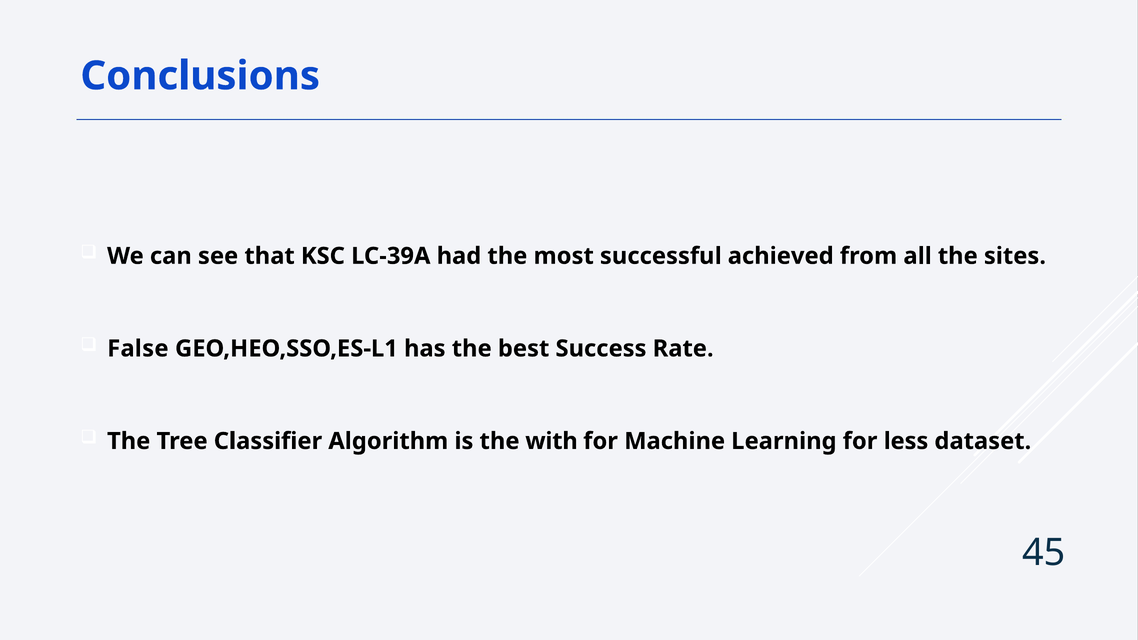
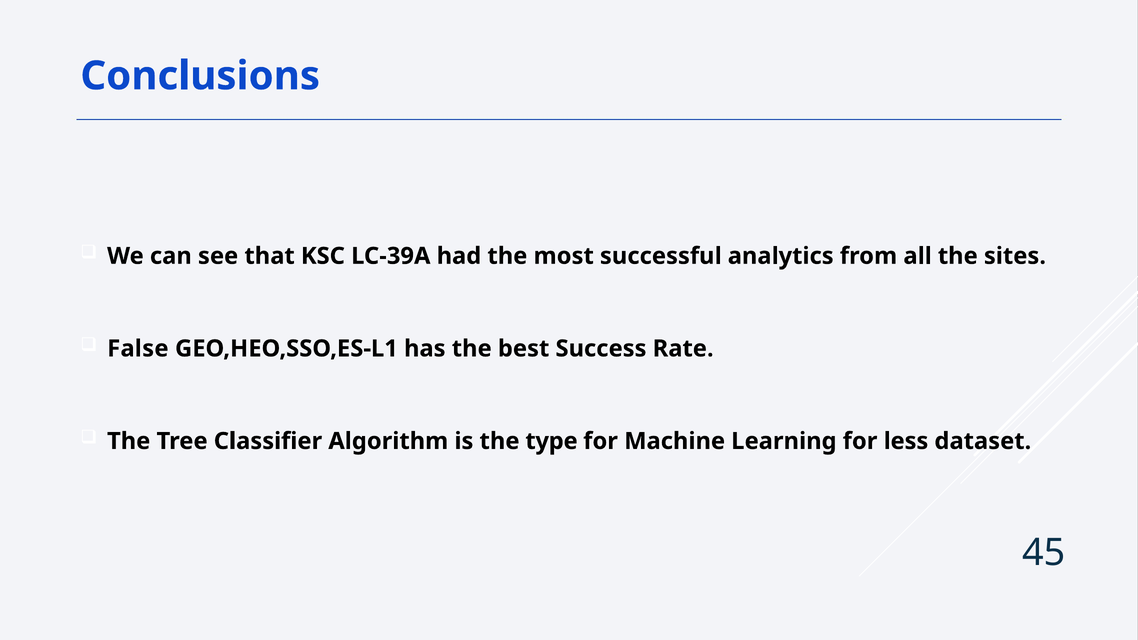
achieved: achieved -> analytics
with: with -> type
